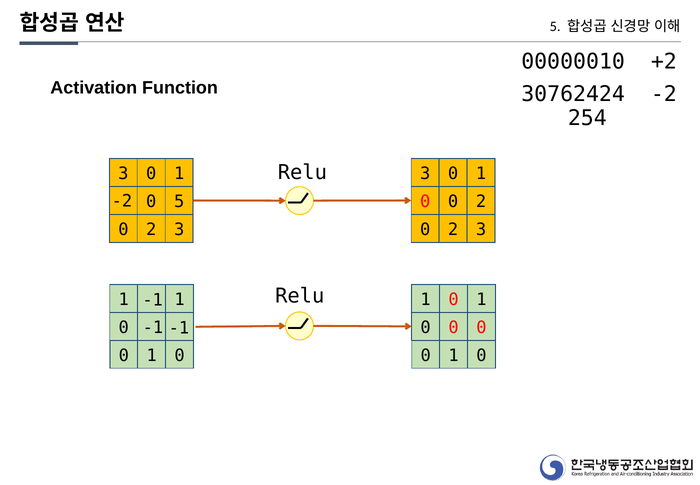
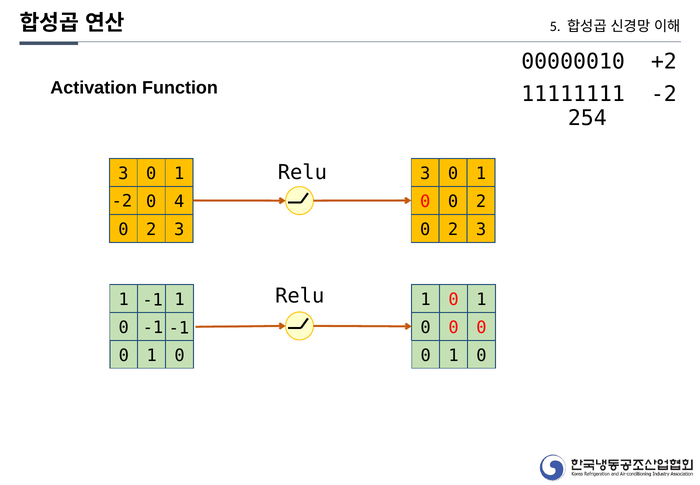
30762424: 30762424 -> 11111111
0 5: 5 -> 4
